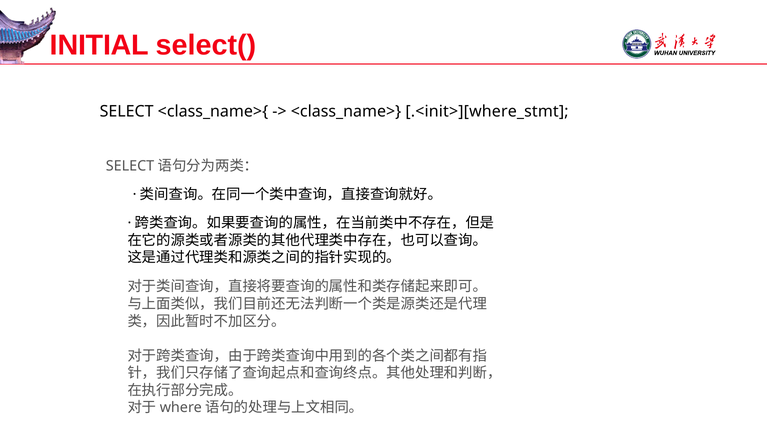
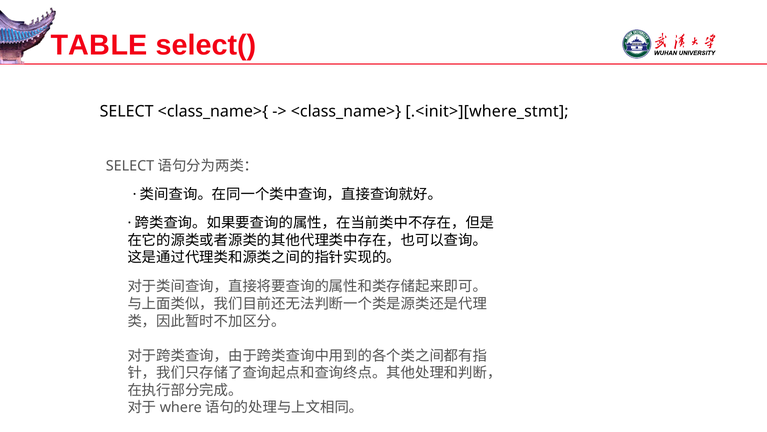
INITIAL: INITIAL -> TABLE
